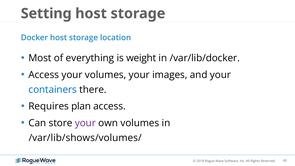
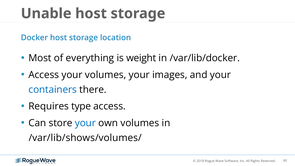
Setting: Setting -> Unable
plan: plan -> type
your at (85, 123) colour: purple -> blue
